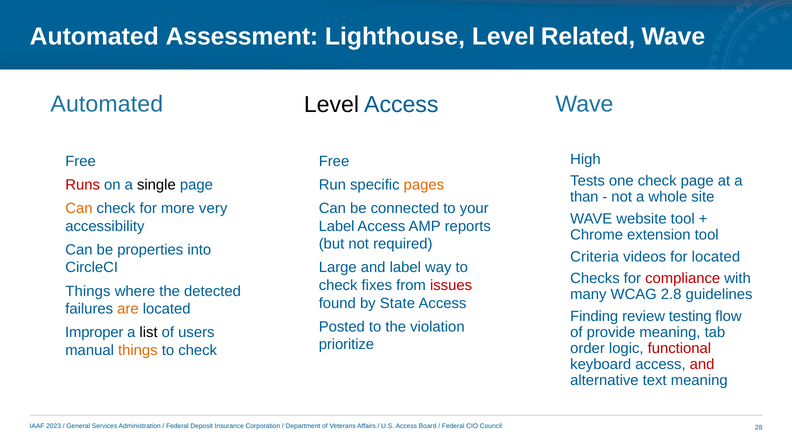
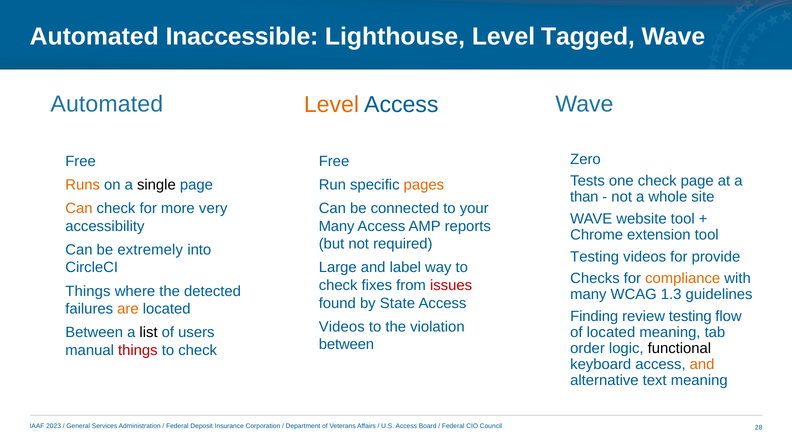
Assessment: Assessment -> Inaccessible
Related: Related -> Tagged
Level at (331, 105) colour: black -> orange
High: High -> Zero
Runs colour: red -> orange
Label at (337, 226): Label -> Many
properties: properties -> extremely
Criteria at (595, 257): Criteria -> Testing
for located: located -> provide
compliance colour: red -> orange
2.8: 2.8 -> 1.3
Posted at (342, 327): Posted -> Videos
of provide: provide -> located
Improper at (94, 333): Improper -> Between
prioritize at (346, 345): prioritize -> between
functional colour: red -> black
things at (138, 351) colour: orange -> red
and at (702, 365) colour: red -> orange
